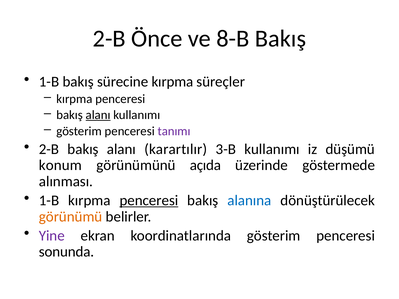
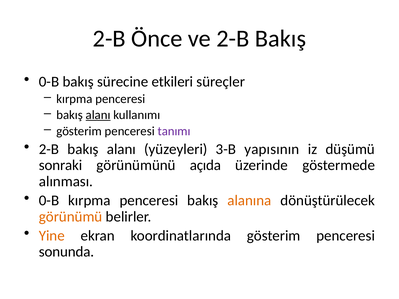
ve 8-B: 8-B -> 2-B
1-B at (49, 82): 1-B -> 0-B
sürecine kırpma: kırpma -> etkileri
karartılır: karartılır -> yüzeyleri
3-B kullanımı: kullanımı -> yapısının
konum: konum -> sonraki
1-B at (49, 201): 1-B -> 0-B
penceresi at (149, 201) underline: present -> none
alanına colour: blue -> orange
Yine colour: purple -> orange
